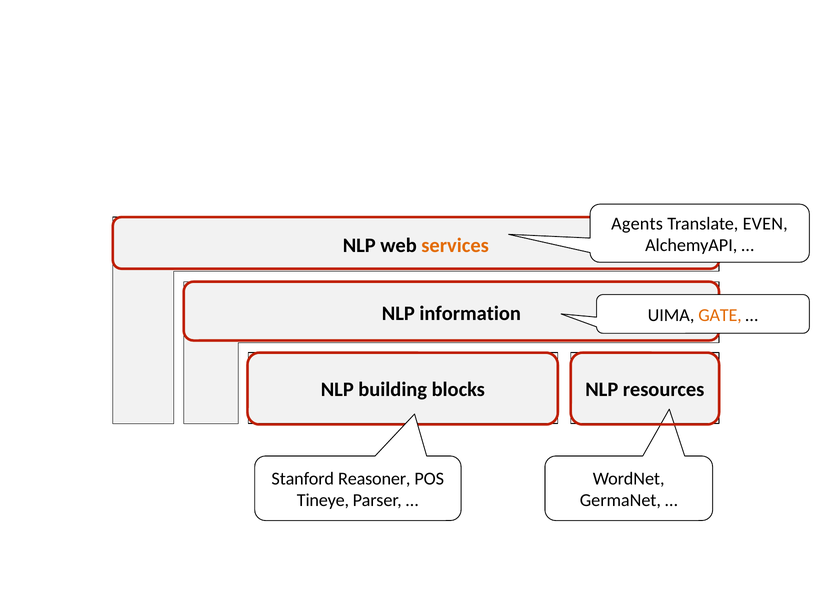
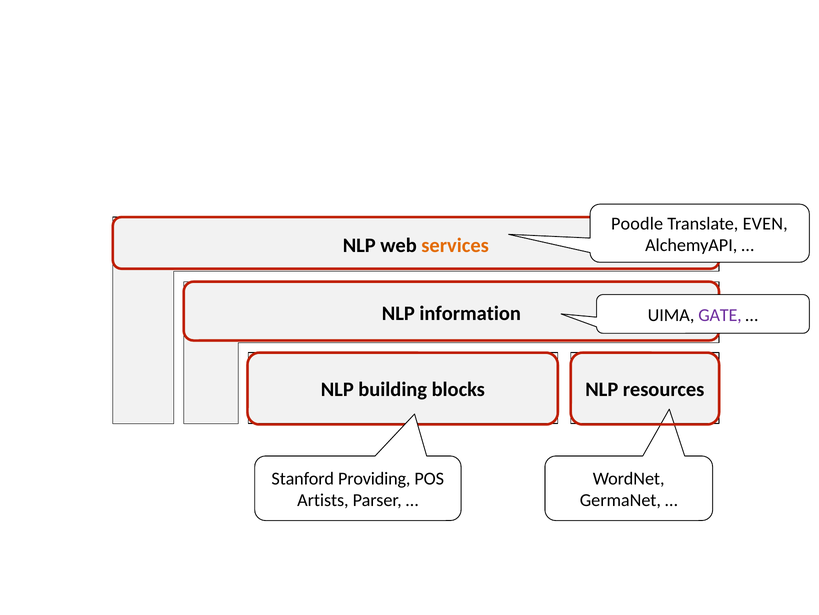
Agents: Agents -> Poodle
GATE colour: orange -> purple
Reasoner: Reasoner -> Providing
Tineye: Tineye -> Artists
